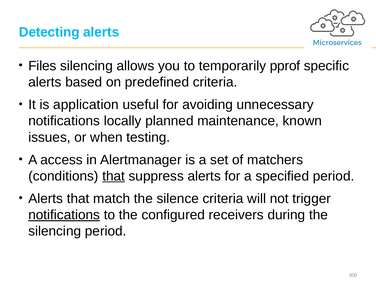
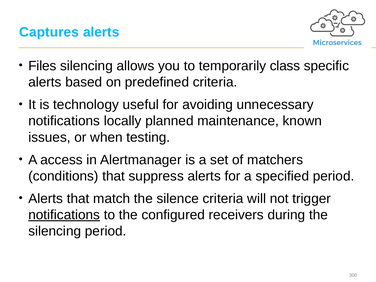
Detecting: Detecting -> Captures
pprof: pprof -> class
application: application -> technology
that at (114, 176) underline: present -> none
